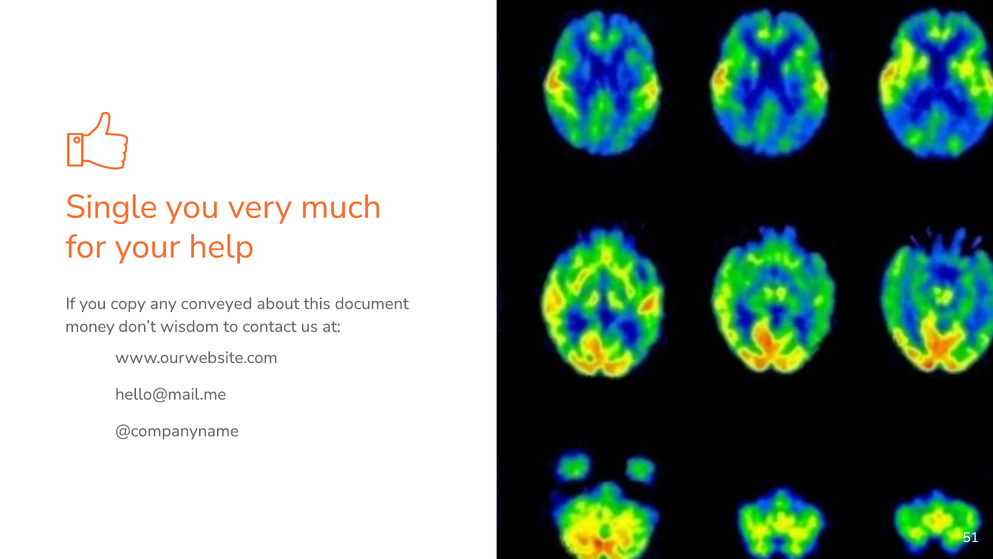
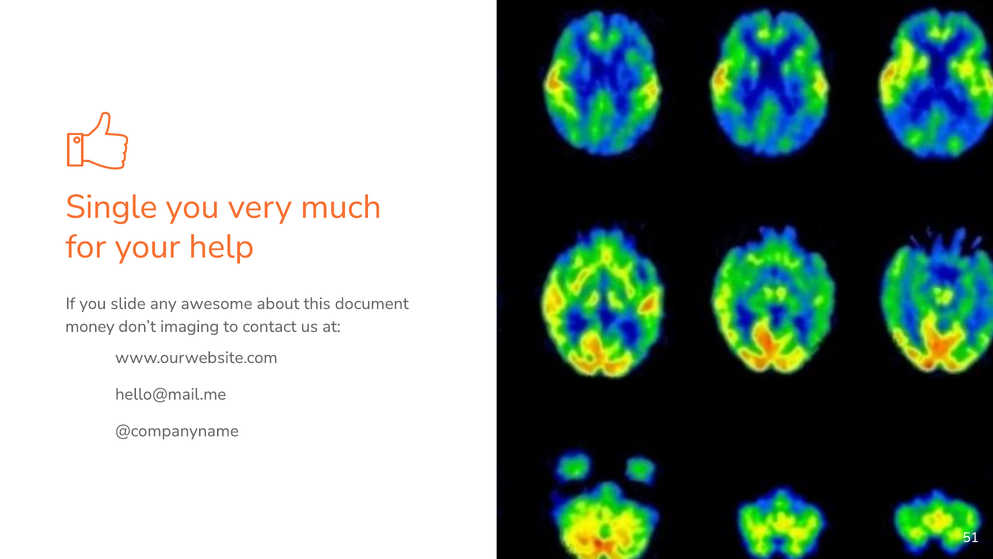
copy: copy -> slide
conveyed: conveyed -> awesome
wisdom: wisdom -> imaging
